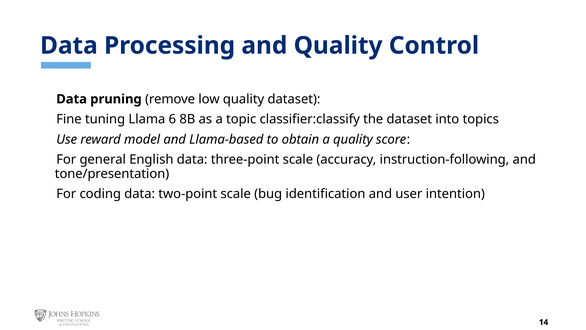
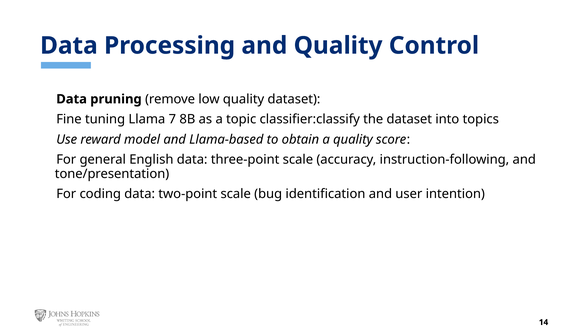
6: 6 -> 7
